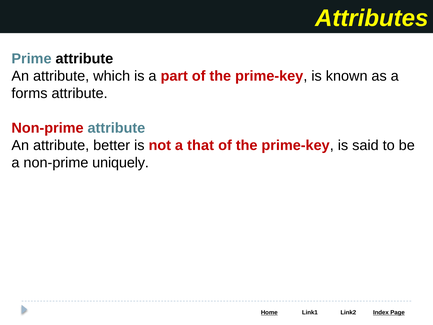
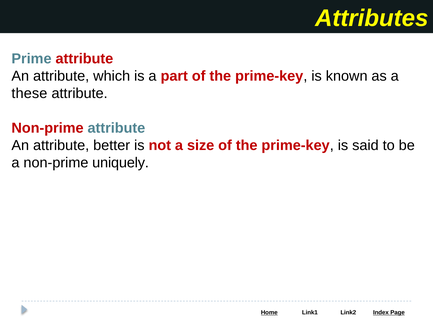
attribute at (84, 59) colour: black -> red
forms: forms -> these
that: that -> size
